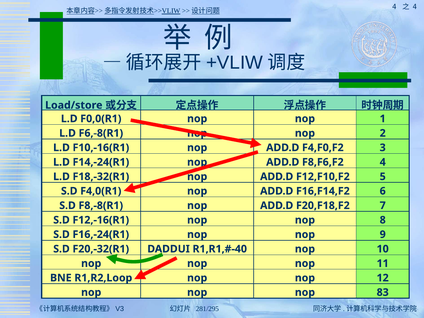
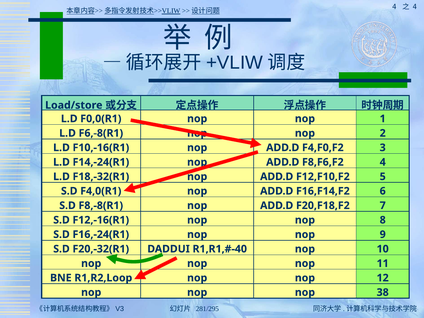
83: 83 -> 38
